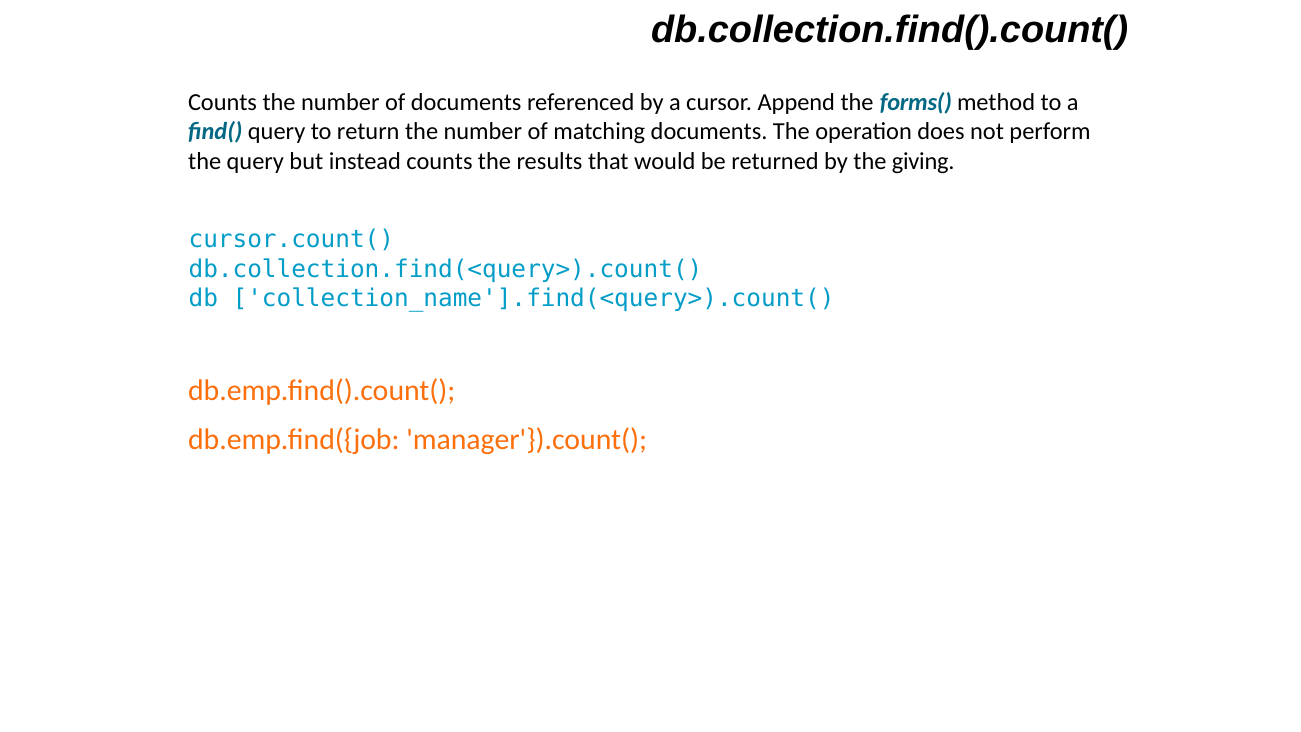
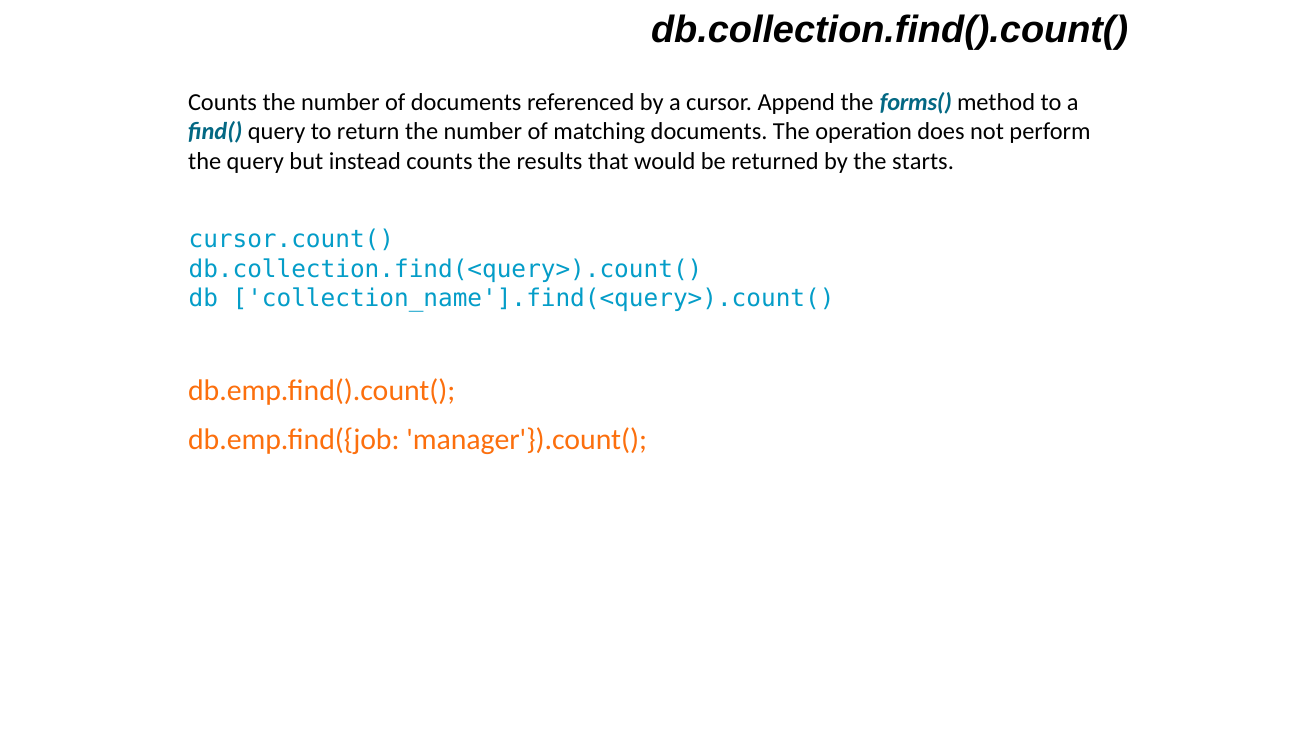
giving: giving -> starts
